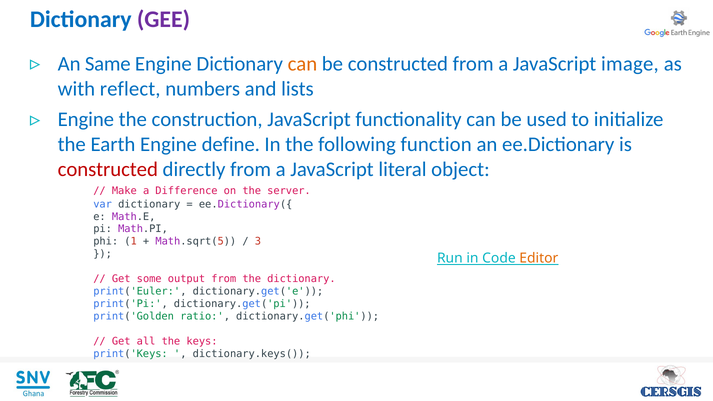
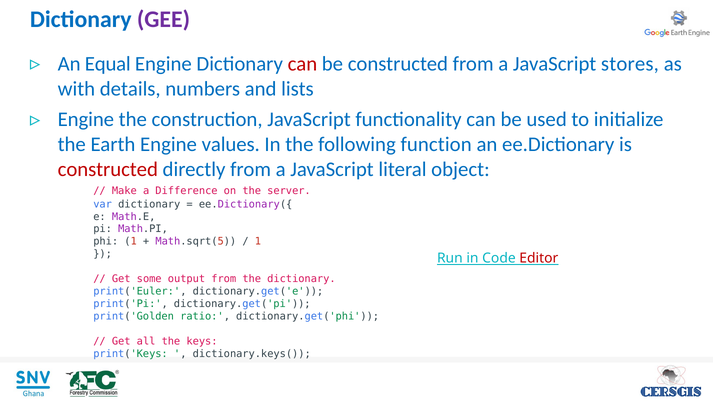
Same: Same -> Equal
can at (302, 64) colour: orange -> red
image: image -> stores
reflect: reflect -> details
define: define -> values
3 at (258, 242): 3 -> 1
Editor colour: orange -> red
